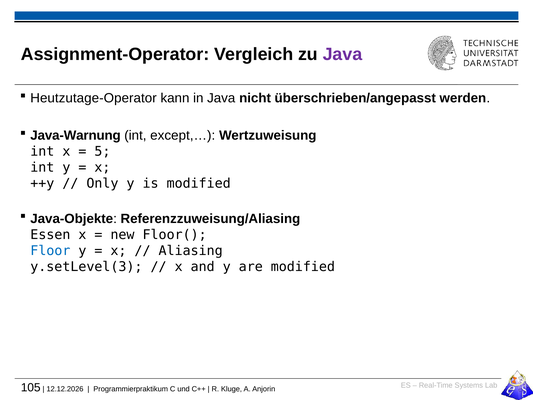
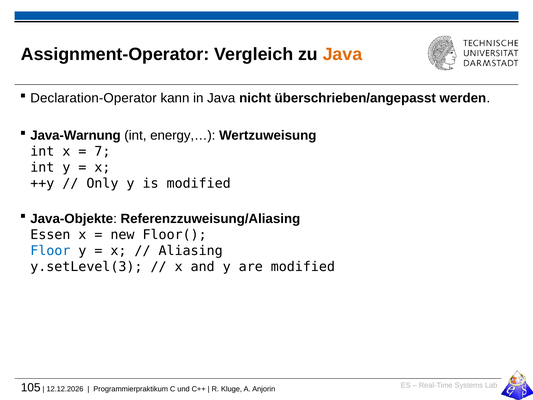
Java at (343, 54) colour: purple -> orange
Heutzutage-Operator: Heutzutage-Operator -> Declaration-Operator
except,…: except,… -> energy,…
5: 5 -> 7
